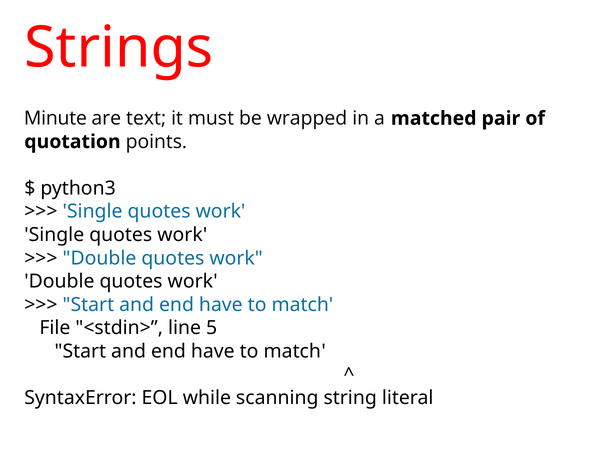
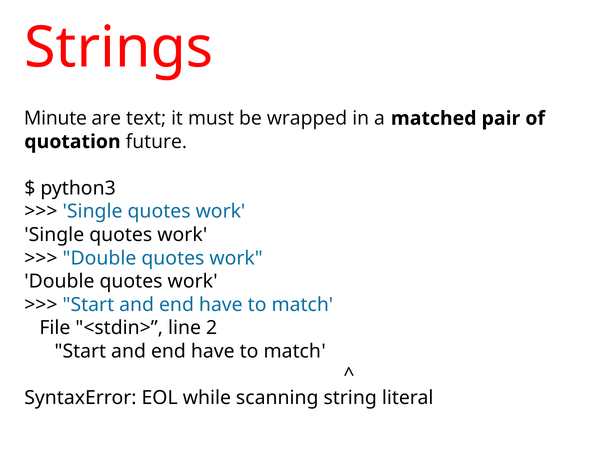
points: points -> future
5: 5 -> 2
